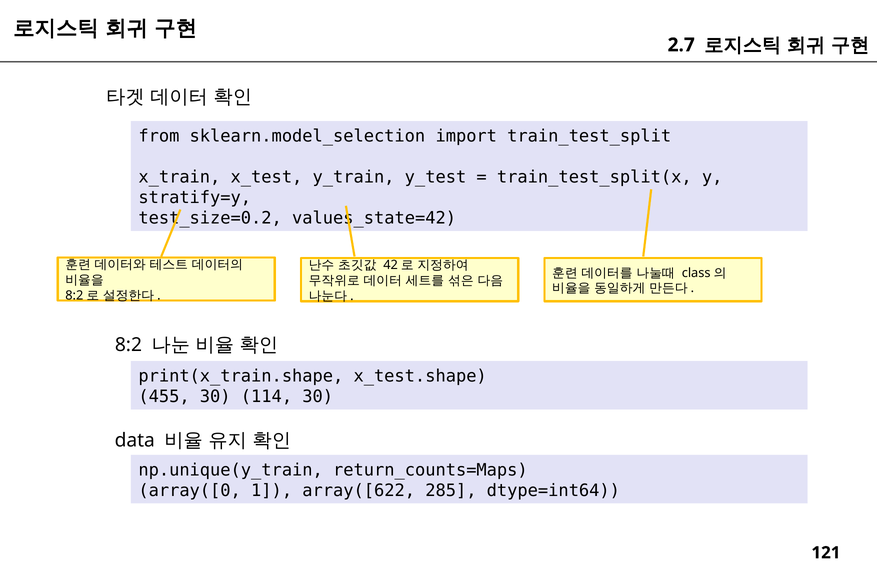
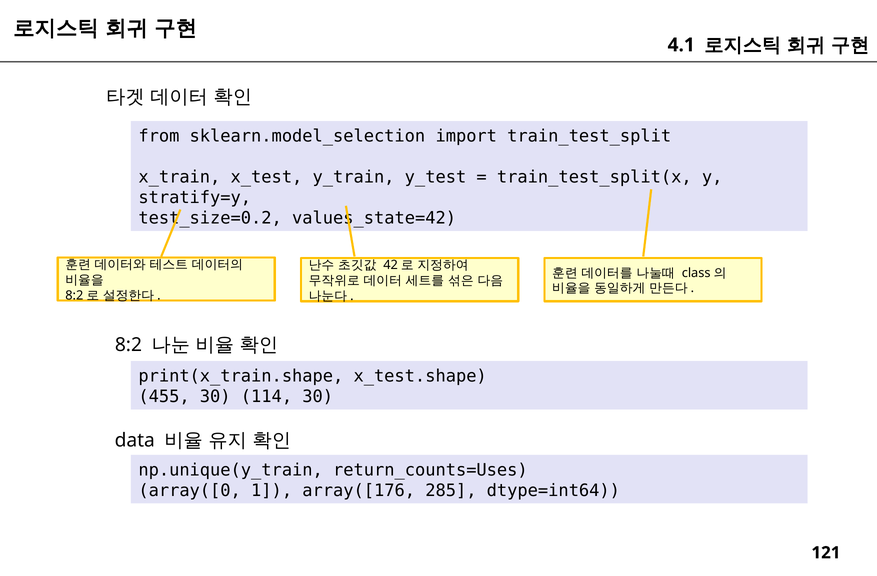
2.7: 2.7 -> 4.1
return_counts=Maps: return_counts=Maps -> return_counts=Uses
array([622: array([622 -> array([176
